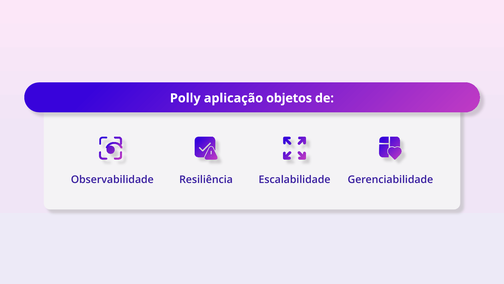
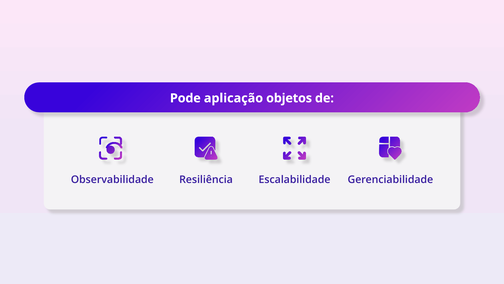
Polly: Polly -> Pode
